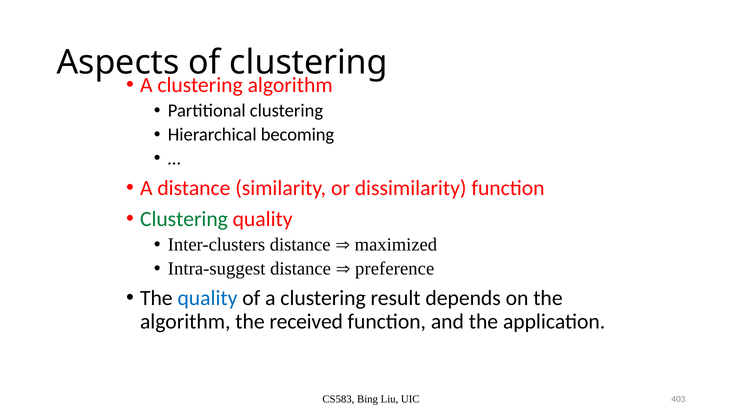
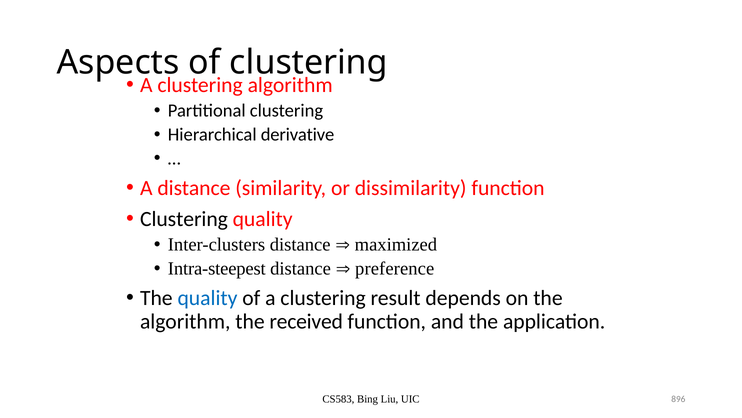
becoming: becoming -> derivative
Clustering at (184, 219) colour: green -> black
Intra-suggest: Intra-suggest -> Intra-steepest
403: 403 -> 896
